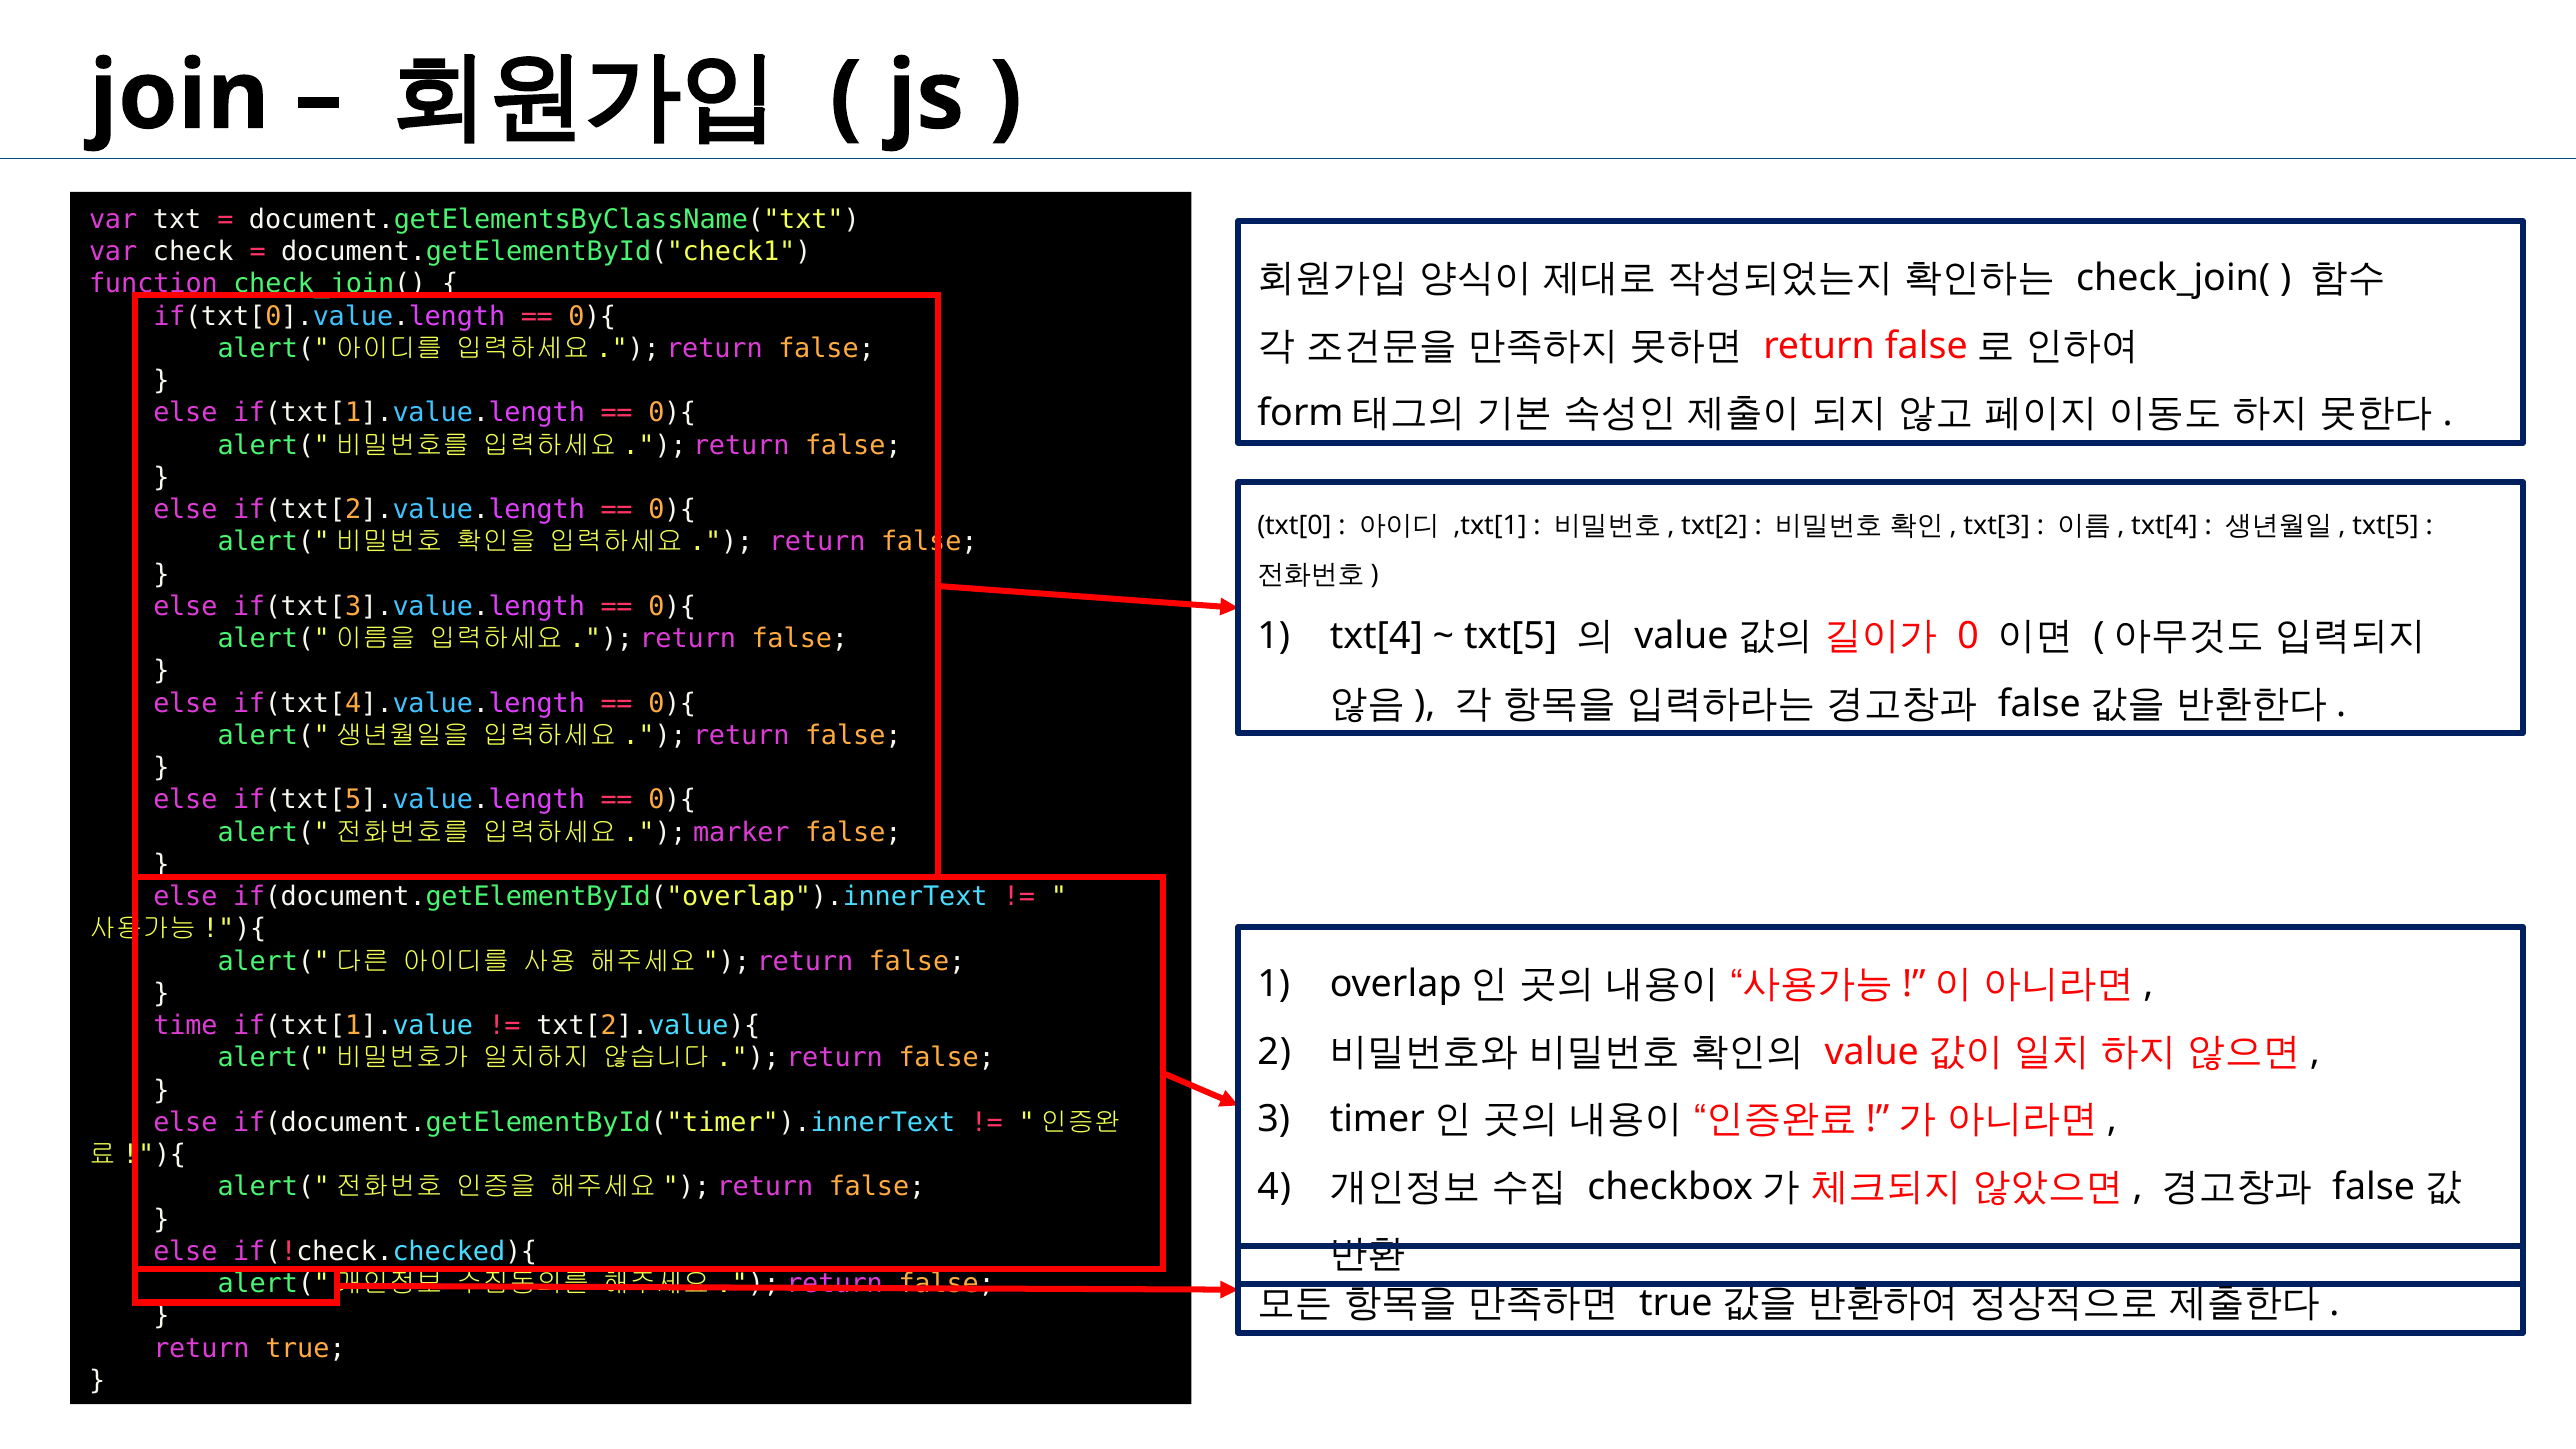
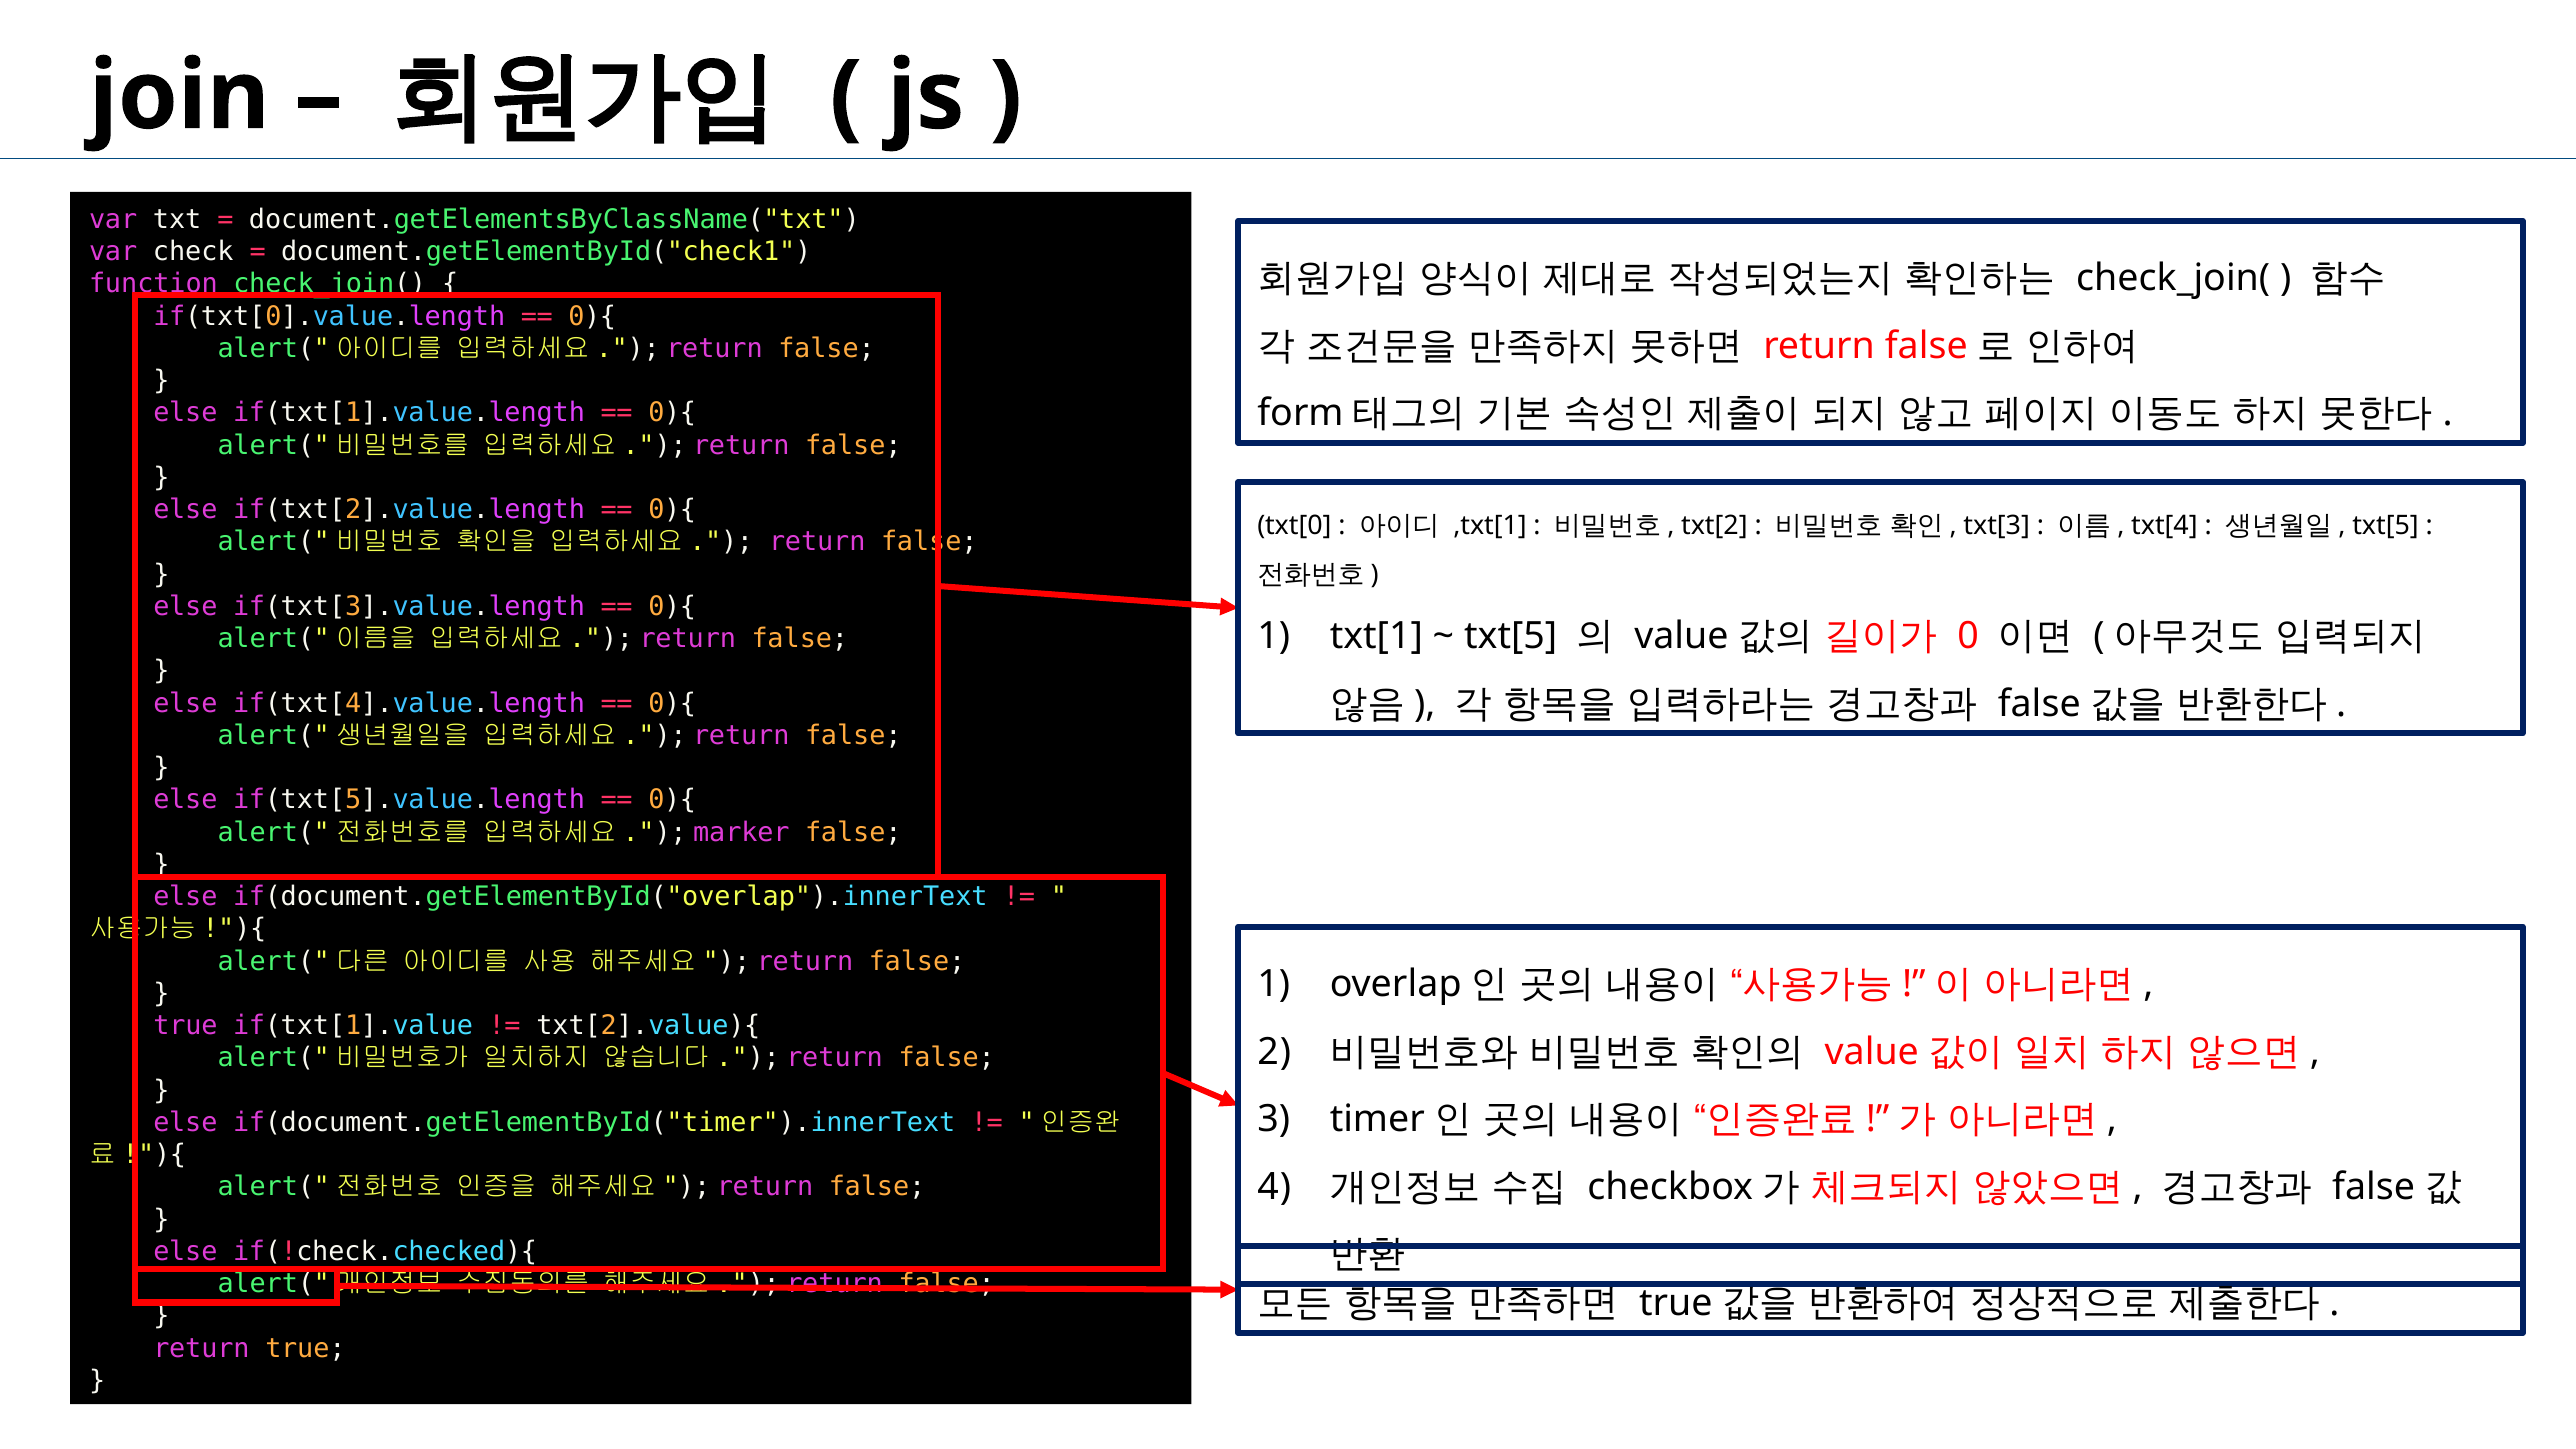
txt[4 at (1376, 636): txt[4 -> txt[1
time at (185, 1026): time -> true
